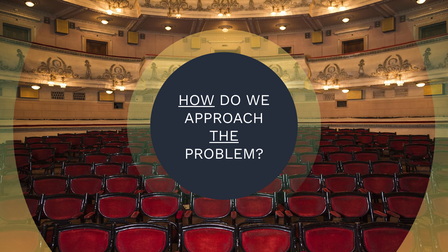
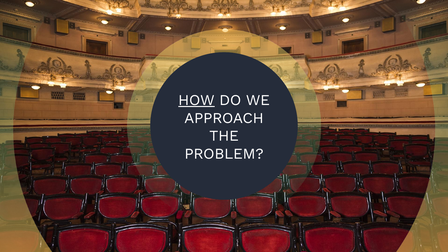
THE underline: present -> none
